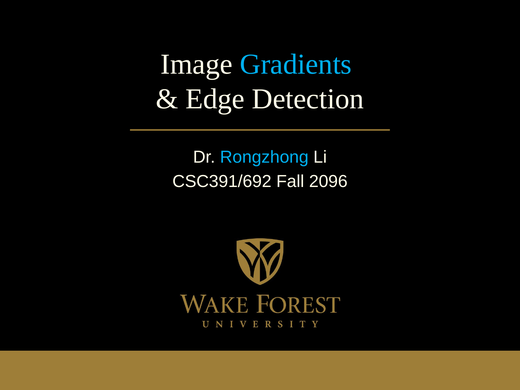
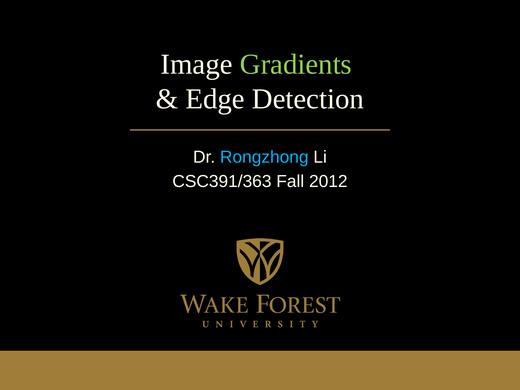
Gradients colour: light blue -> light green
CSC391/692: CSC391/692 -> CSC391/363
2096: 2096 -> 2012
